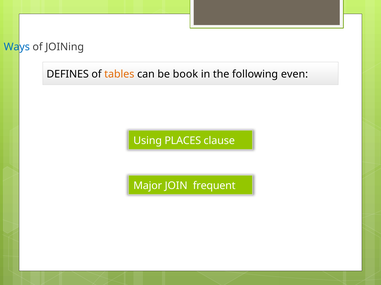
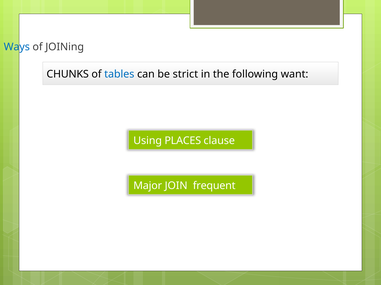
DEFINES: DEFINES -> CHUNKS
tables colour: orange -> blue
book: book -> strict
even: even -> want
